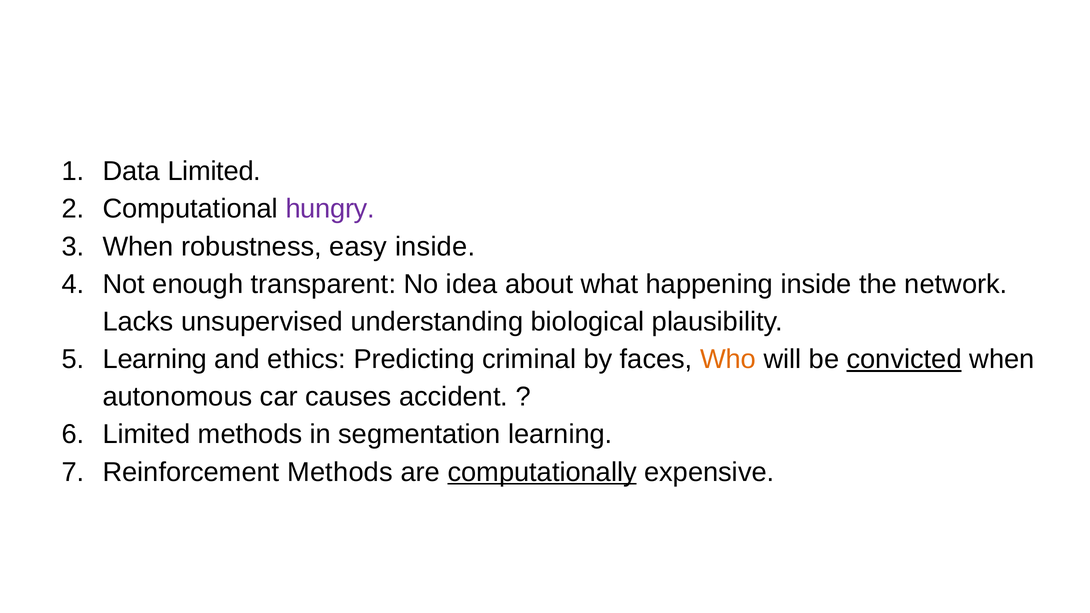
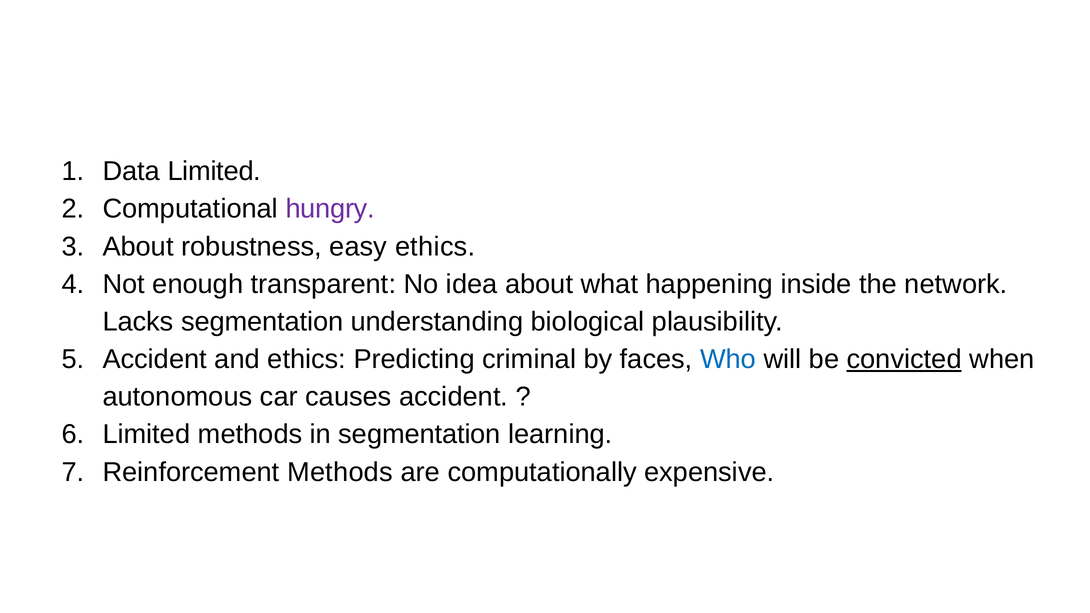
When at (138, 247): When -> About
easy inside: inside -> ethics
Lacks unsupervised: unsupervised -> segmentation
Learning at (155, 359): Learning -> Accident
Who colour: orange -> blue
computationally underline: present -> none
